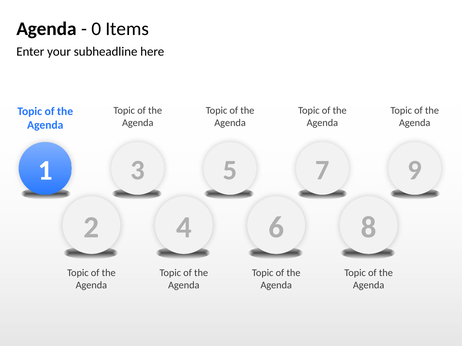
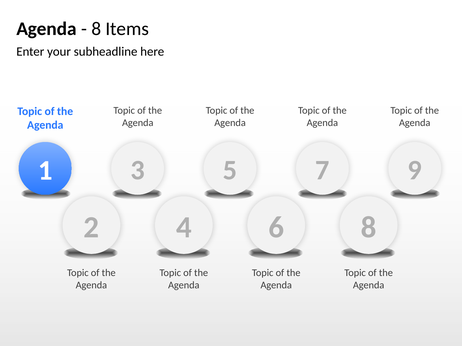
0 at (96, 29): 0 -> 8
